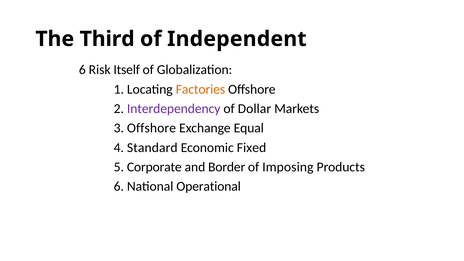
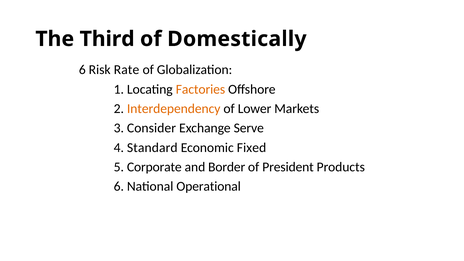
Independent: Independent -> Domestically
Itself: Itself -> Rate
Interdependency colour: purple -> orange
Dollar: Dollar -> Lower
3 Offshore: Offshore -> Consider
Equal: Equal -> Serve
Imposing: Imposing -> President
